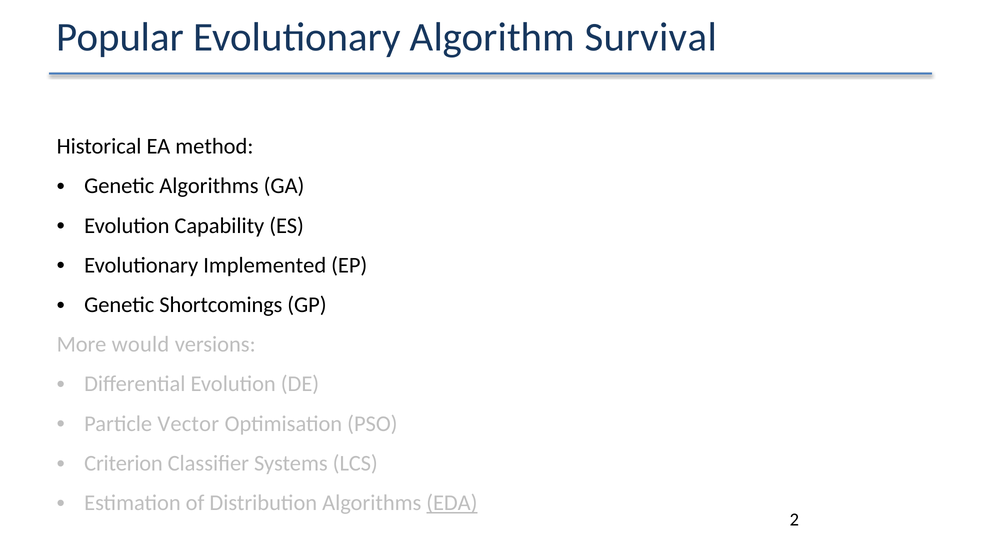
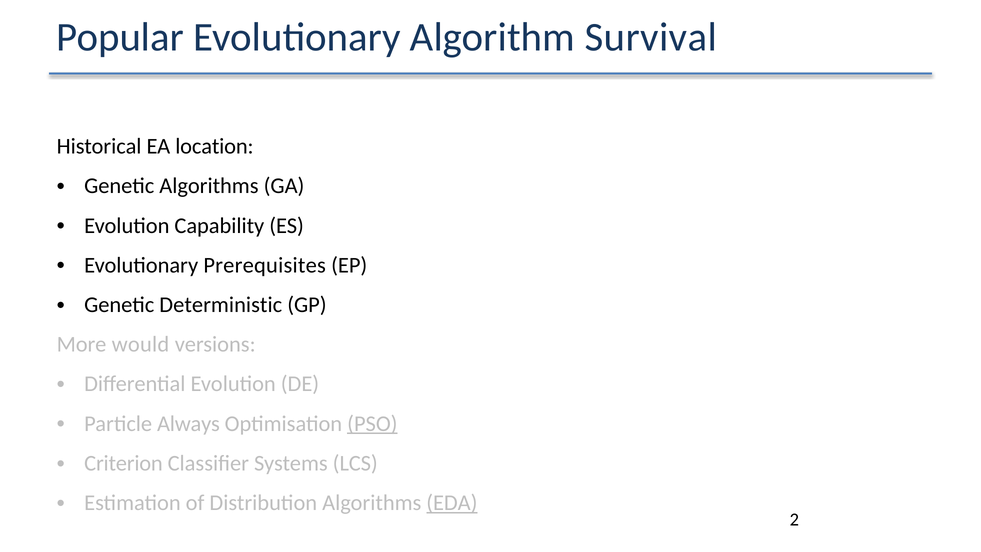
method: method -> location
Implemented: Implemented -> Prerequisites
Shortcomings: Shortcomings -> Deterministic
Vector: Vector -> Always
PSO underline: none -> present
